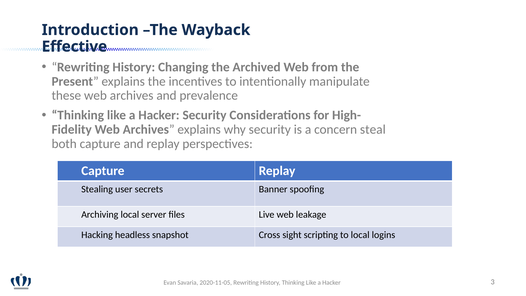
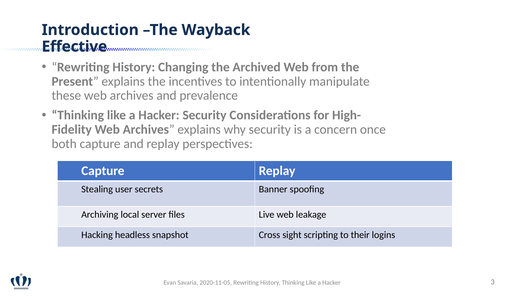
steal: steal -> once
to local: local -> their
